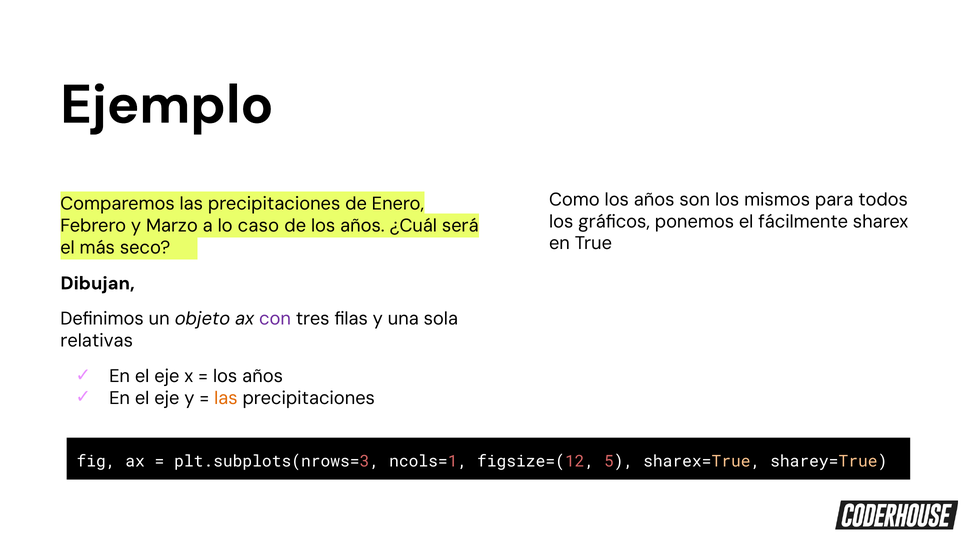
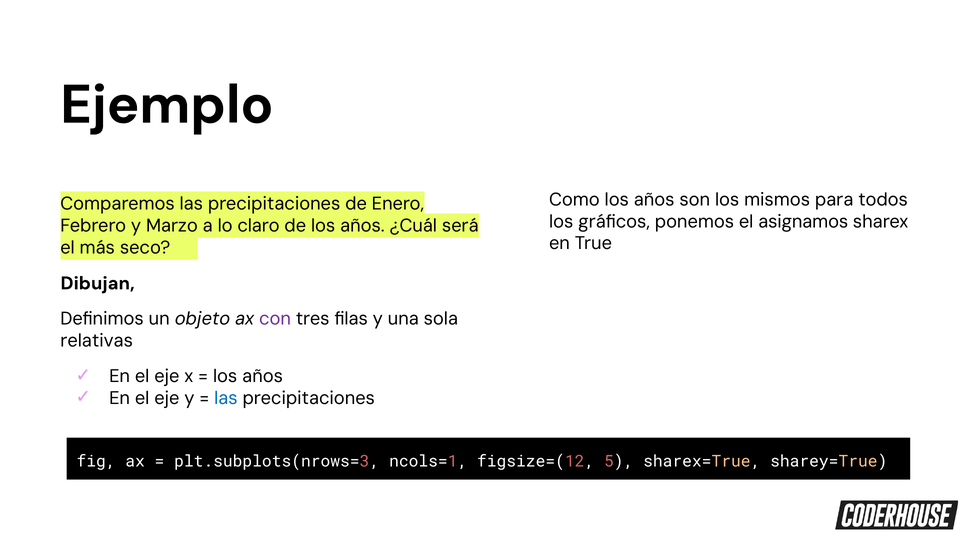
fácilmente: fácilmente -> asignamos
caso: caso -> claro
las at (226, 399) colour: orange -> blue
